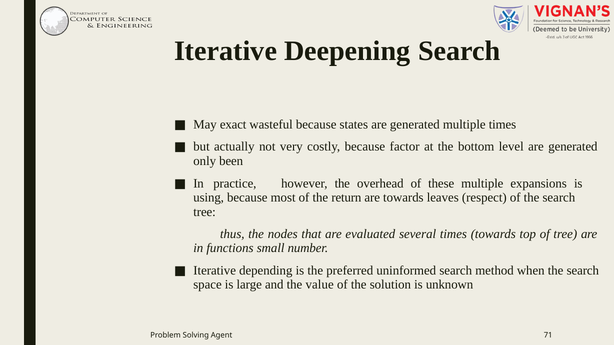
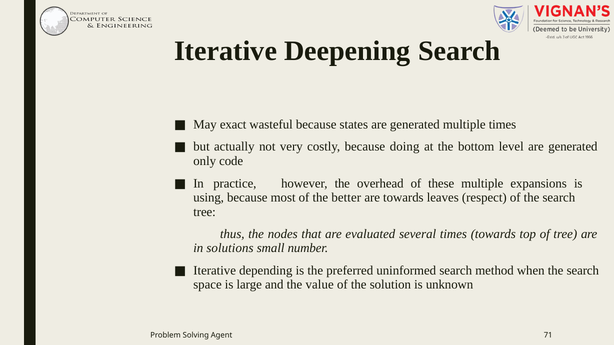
factor: factor -> doing
been: been -> code
return: return -> better
functions: functions -> solutions
